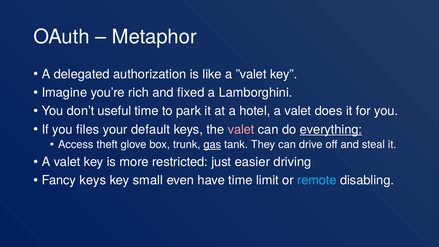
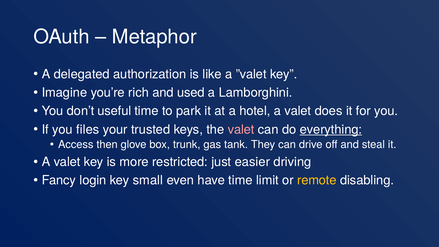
fixed: fixed -> used
default: default -> trusted
theft: theft -> then
gas underline: present -> none
Fancy keys: keys -> login
remote colour: light blue -> yellow
